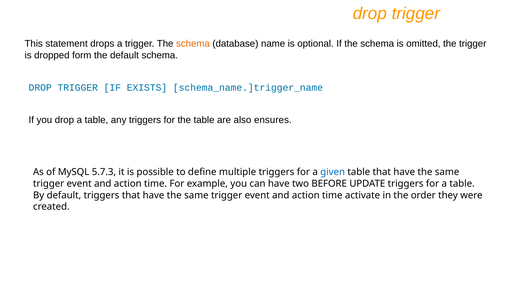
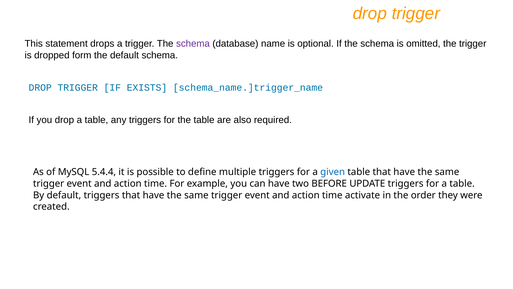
schema at (193, 44) colour: orange -> purple
ensures: ensures -> required
5.7.3: 5.7.3 -> 5.4.4
